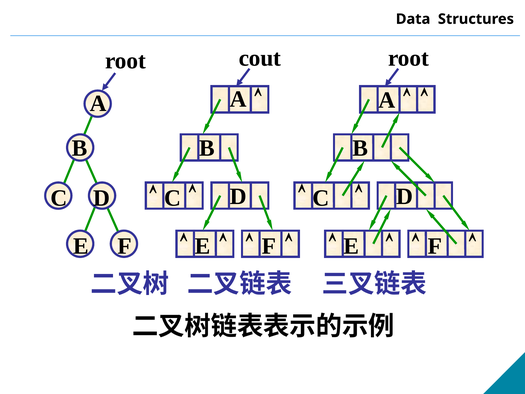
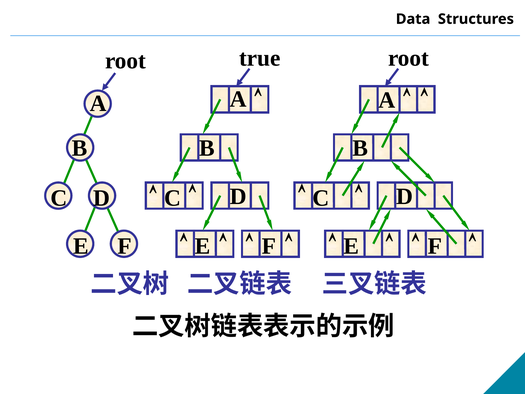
cout: cout -> true
